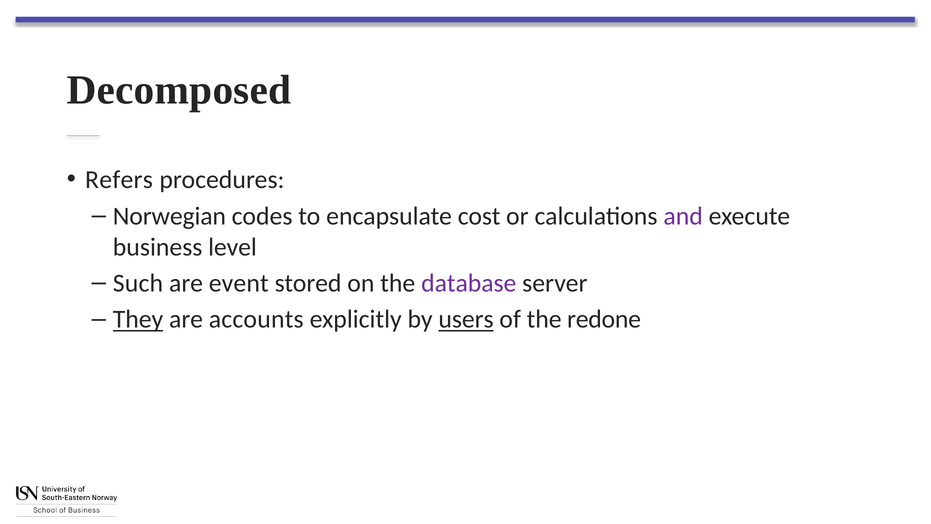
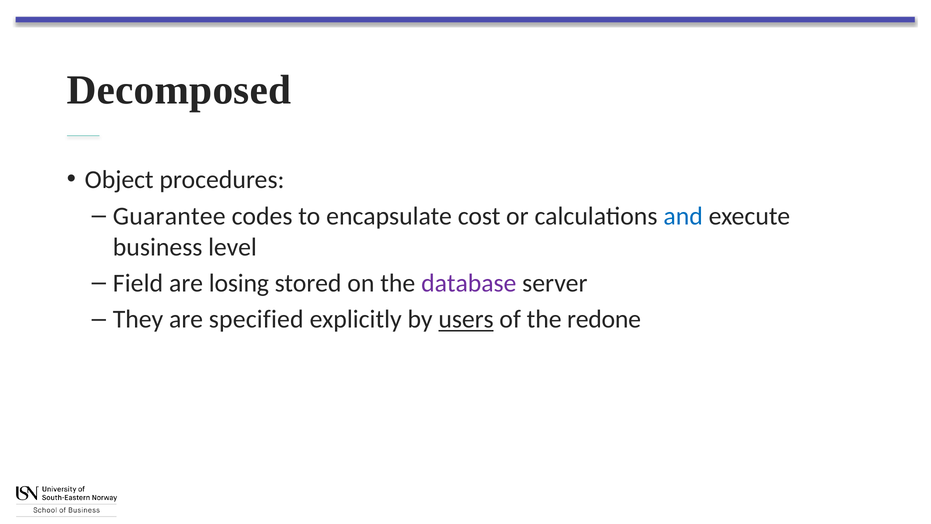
Refers: Refers -> Object
Norwegian: Norwegian -> Guarantee
and colour: purple -> blue
Such: Such -> Field
event: event -> losing
They underline: present -> none
accounts: accounts -> specified
